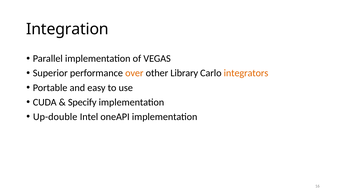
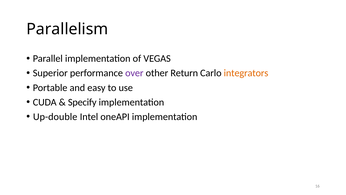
Integration: Integration -> Parallelism
over colour: orange -> purple
Library: Library -> Return
